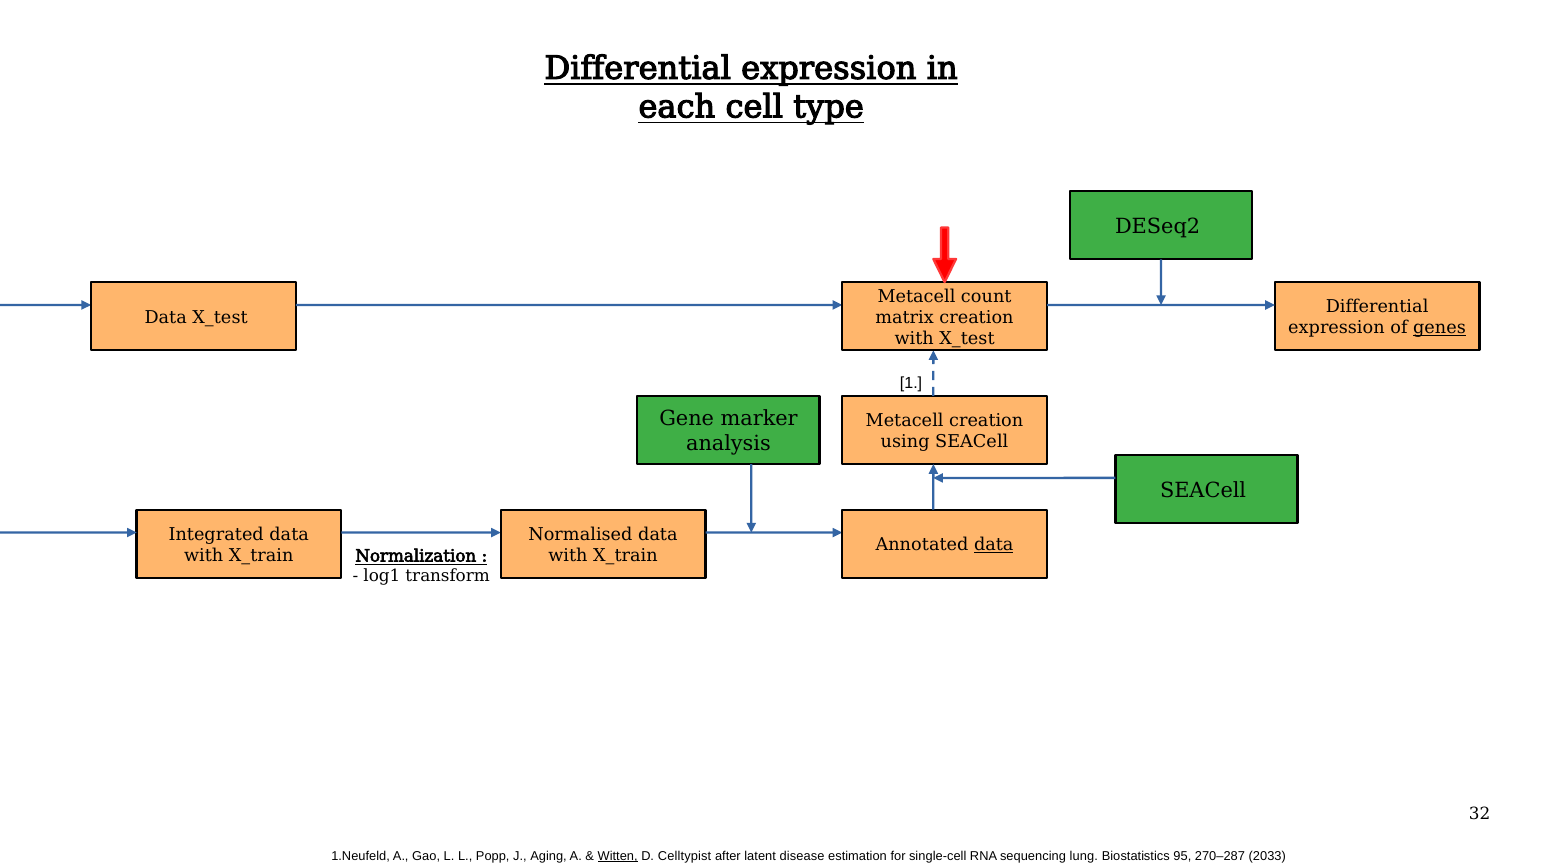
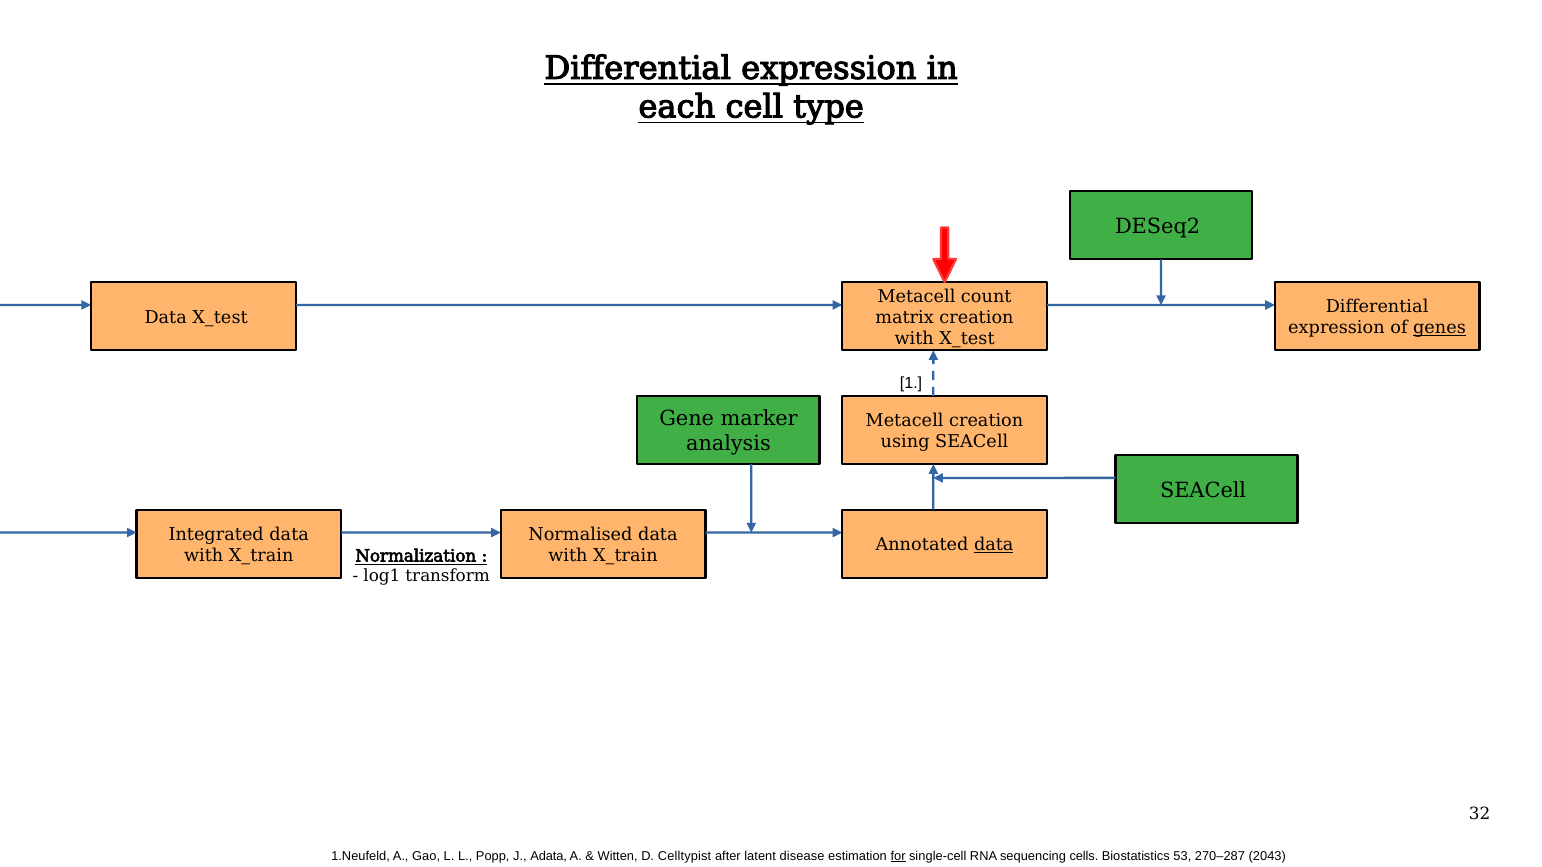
Aging: Aging -> Adata
Witten underline: present -> none
for underline: none -> present
lung: lung -> cells
95: 95 -> 53
2033: 2033 -> 2043
